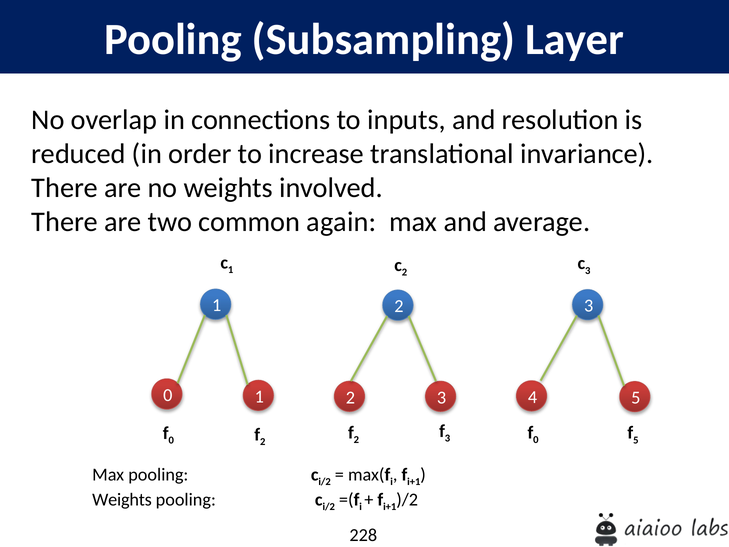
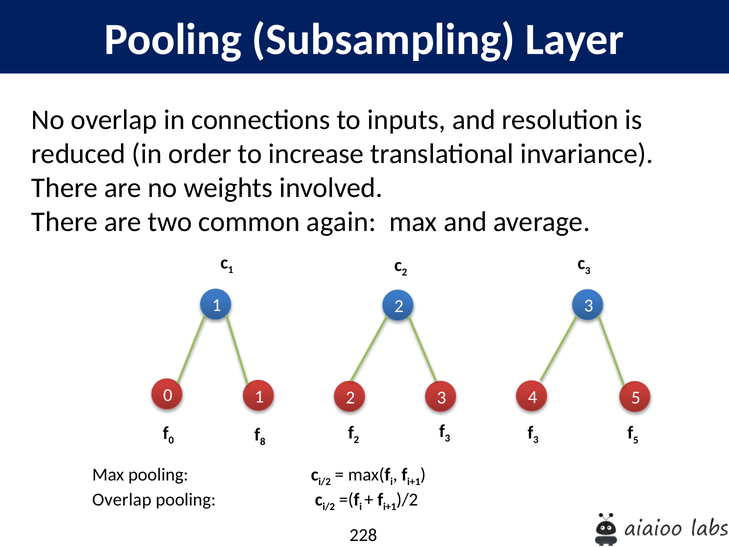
0 at (536, 439): 0 -> 3
2 at (263, 442): 2 -> 8
Weights at (122, 499): Weights -> Overlap
